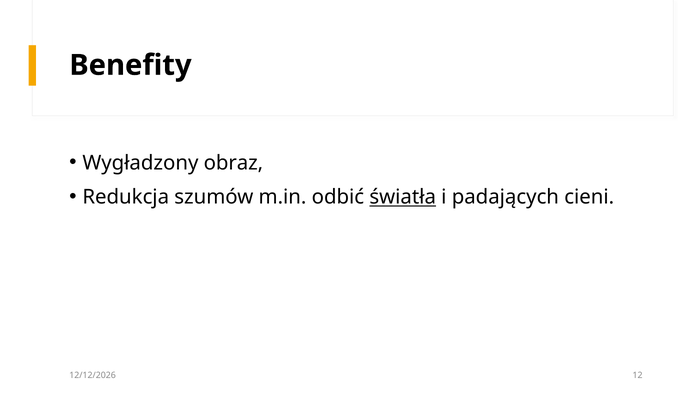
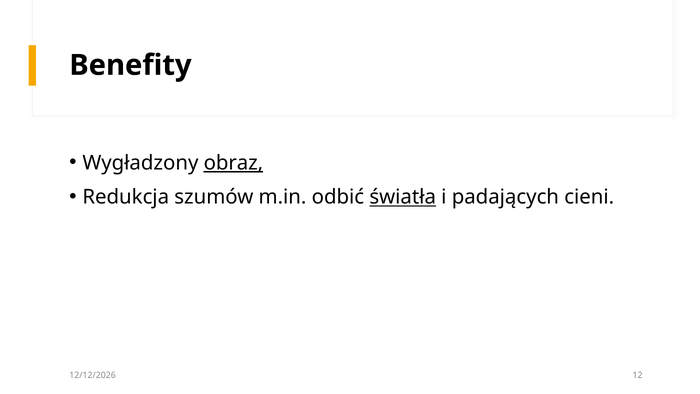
obraz underline: none -> present
